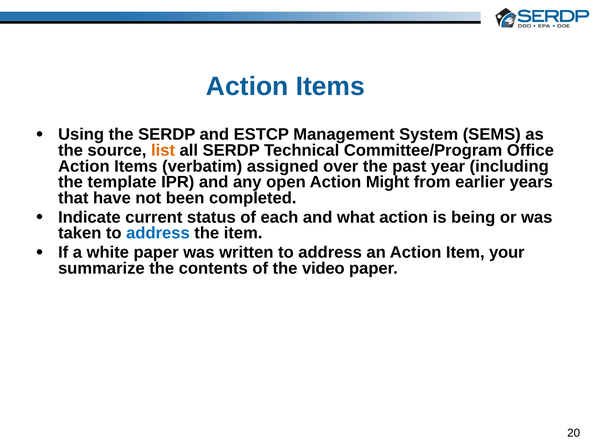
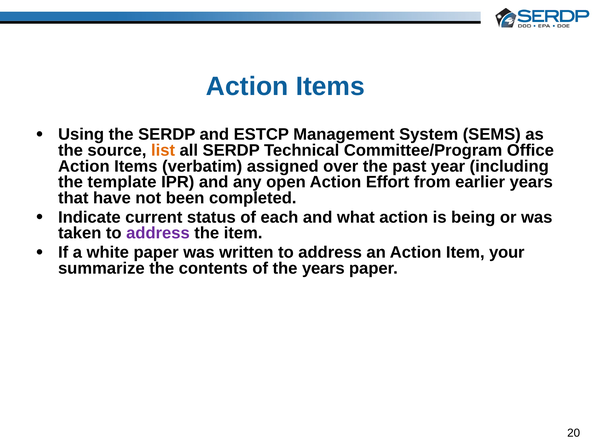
Might: Might -> Effort
address at (158, 233) colour: blue -> purple
the video: video -> years
